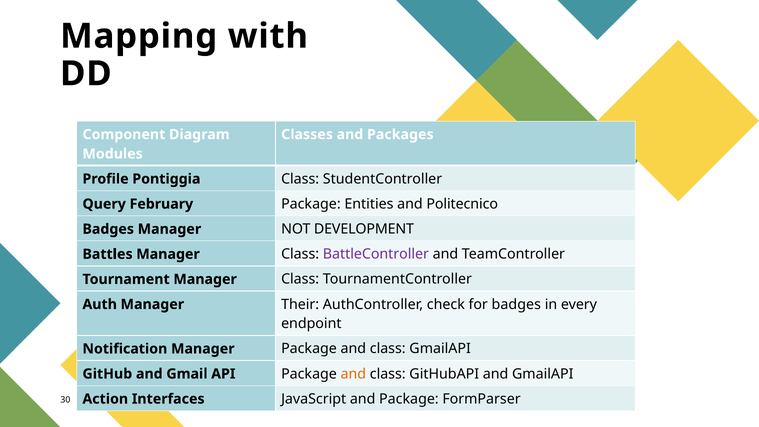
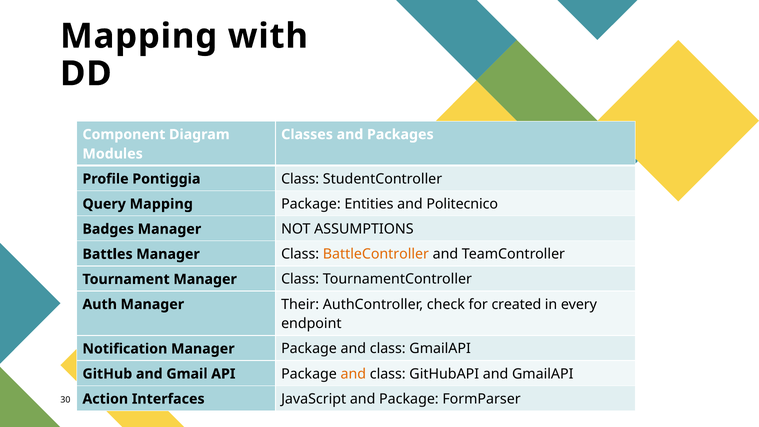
Query February: February -> Mapping
DEVELOPMENT: DEVELOPMENT -> ASSUMPTIONS
BattleController colour: purple -> orange
for badges: badges -> created
